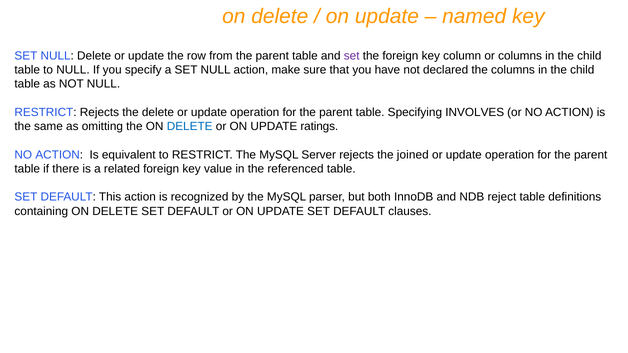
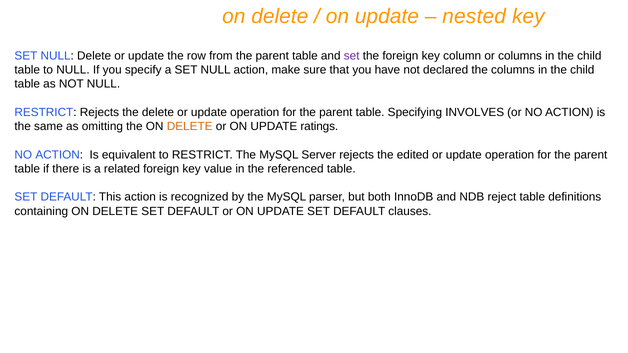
named: named -> nested
DELETE at (190, 127) colour: blue -> orange
joined: joined -> edited
